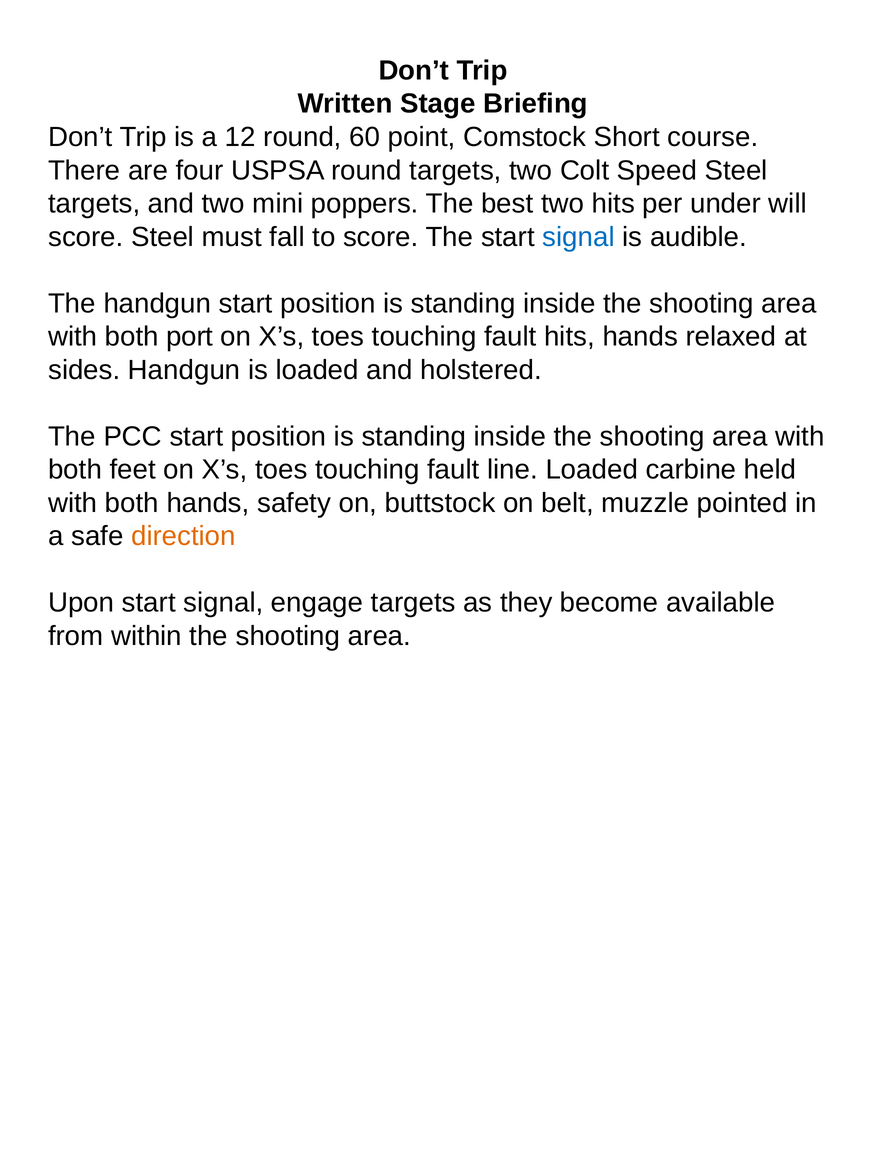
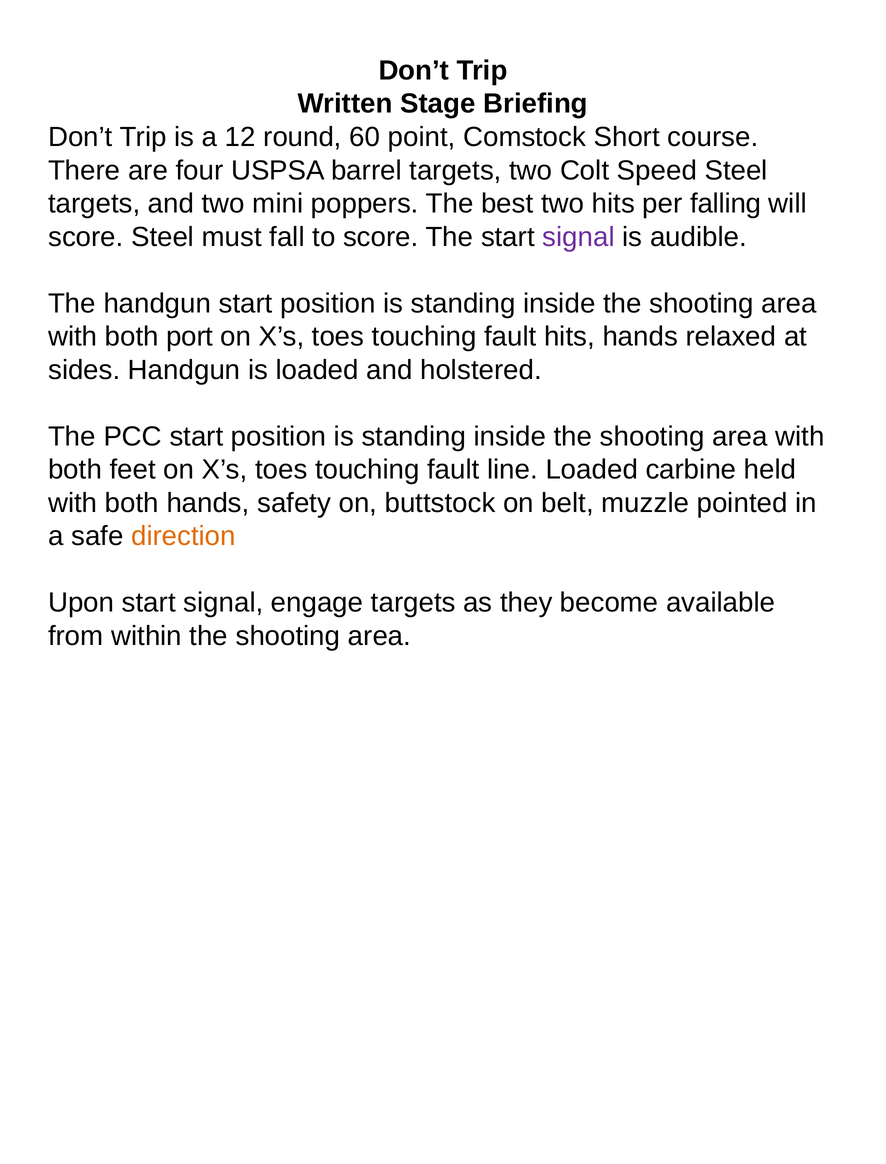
USPSA round: round -> barrel
under: under -> falling
signal at (579, 237) colour: blue -> purple
